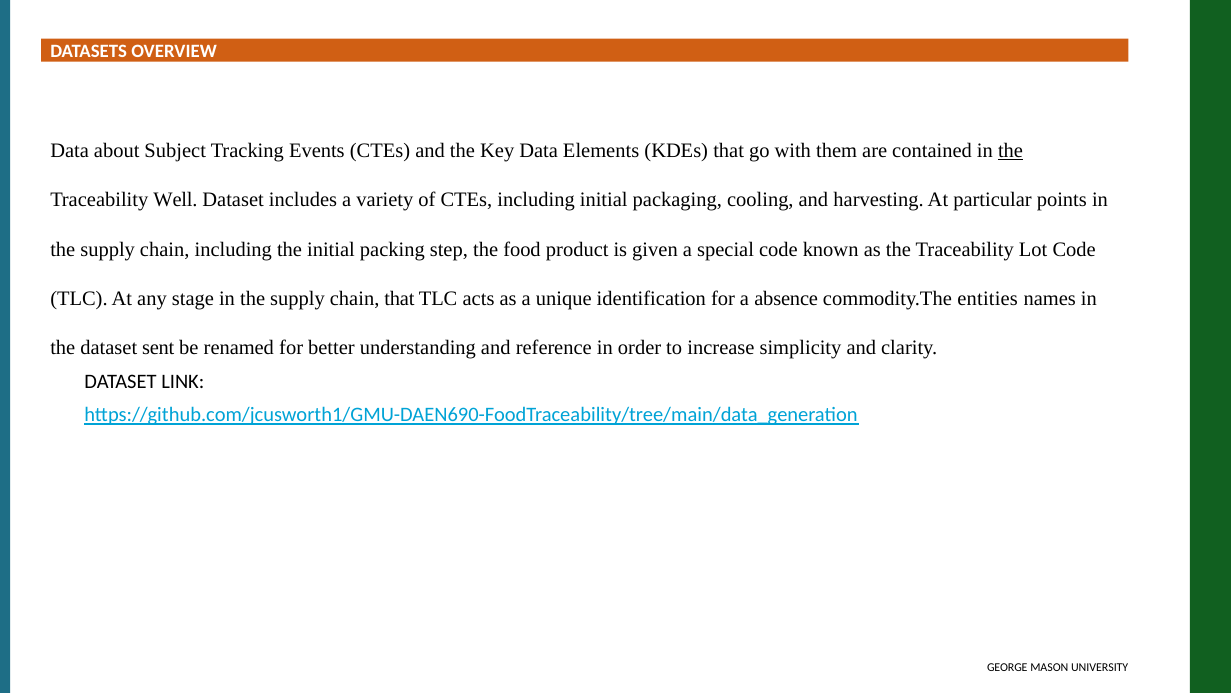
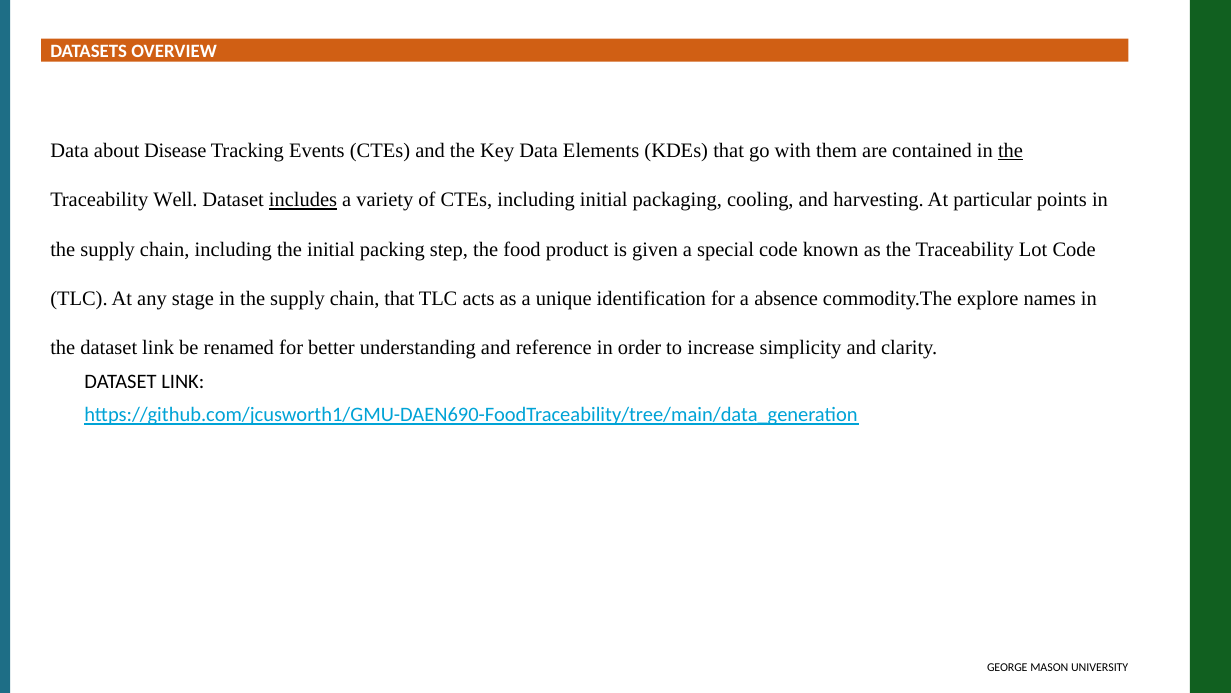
Subject: Subject -> Disease
includes underline: none -> present
entities: entities -> explore
the dataset sent: sent -> link
